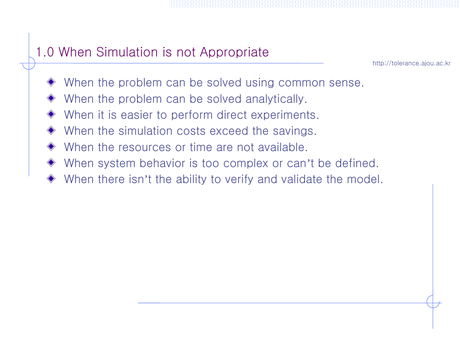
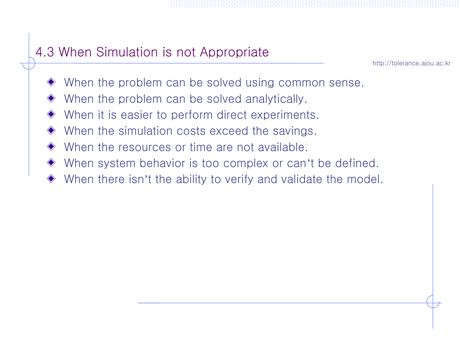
1.0: 1.0 -> 4.3
